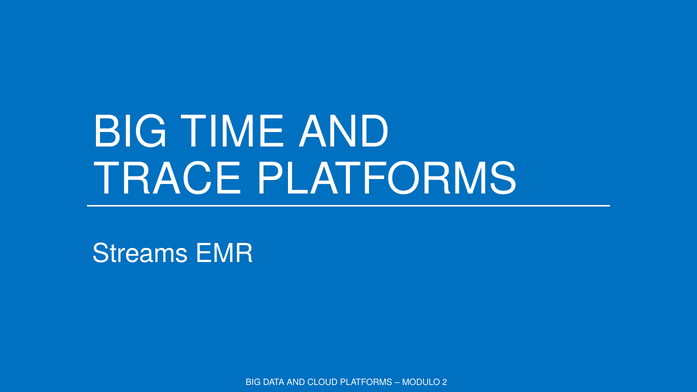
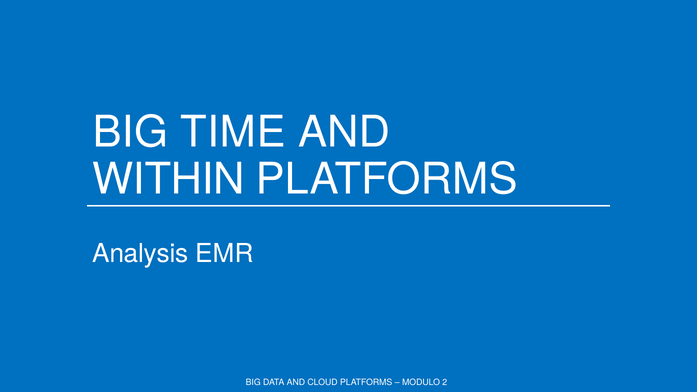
TRACE: TRACE -> WITHIN
Streams: Streams -> Analysis
